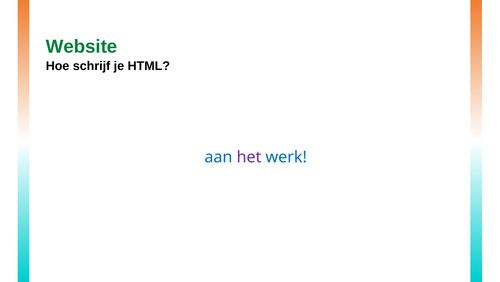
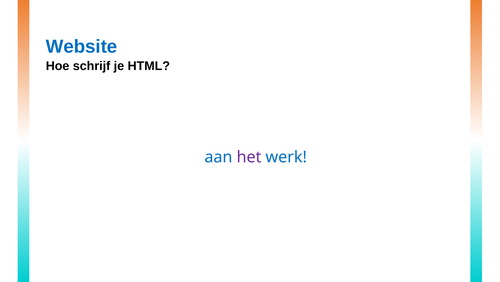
Website colour: green -> blue
